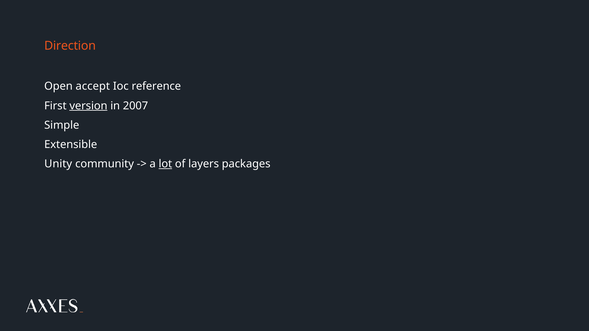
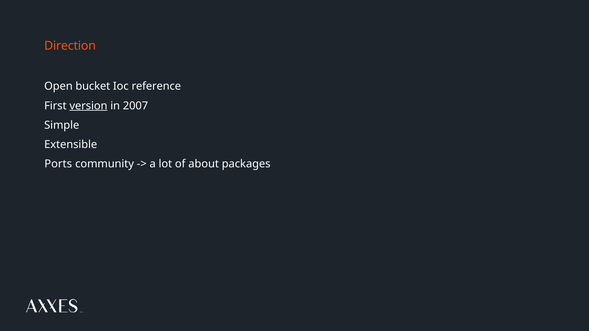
accept: accept -> bucket
Unity: Unity -> Ports
lot underline: present -> none
layers: layers -> about
